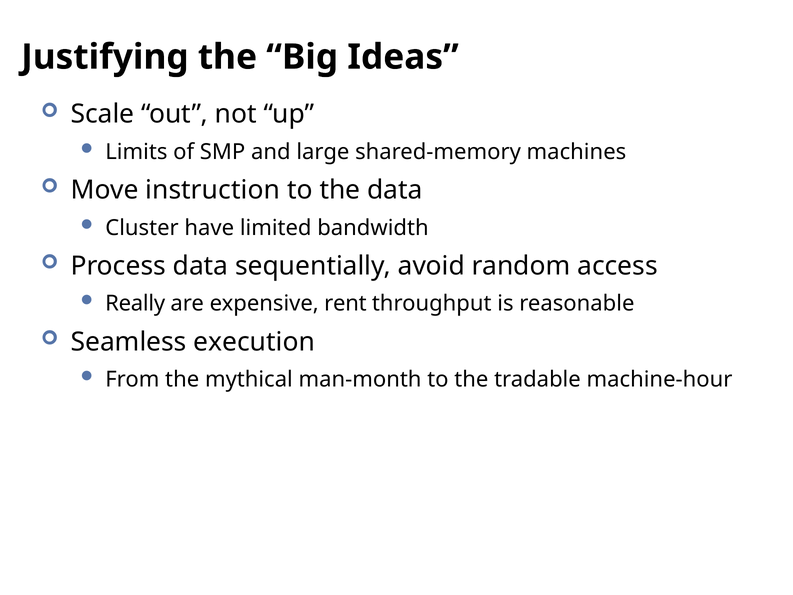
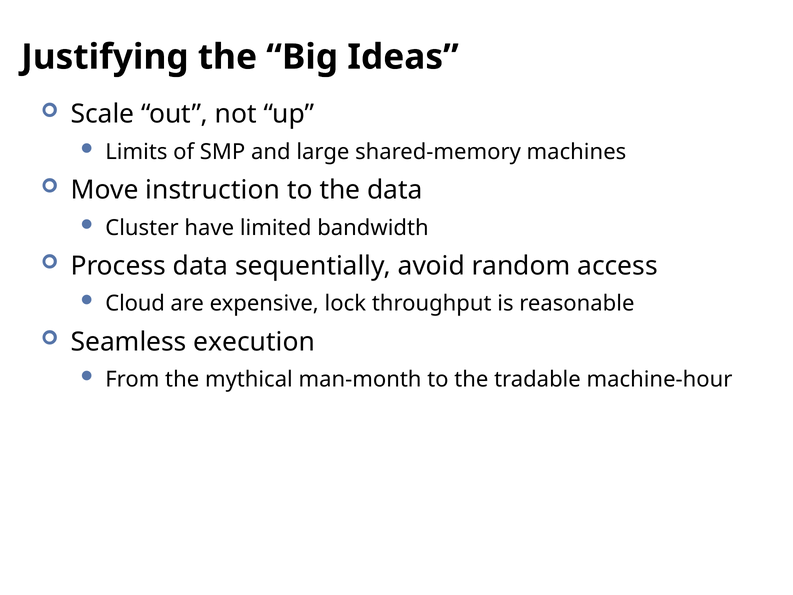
Really: Really -> Cloud
rent: rent -> lock
